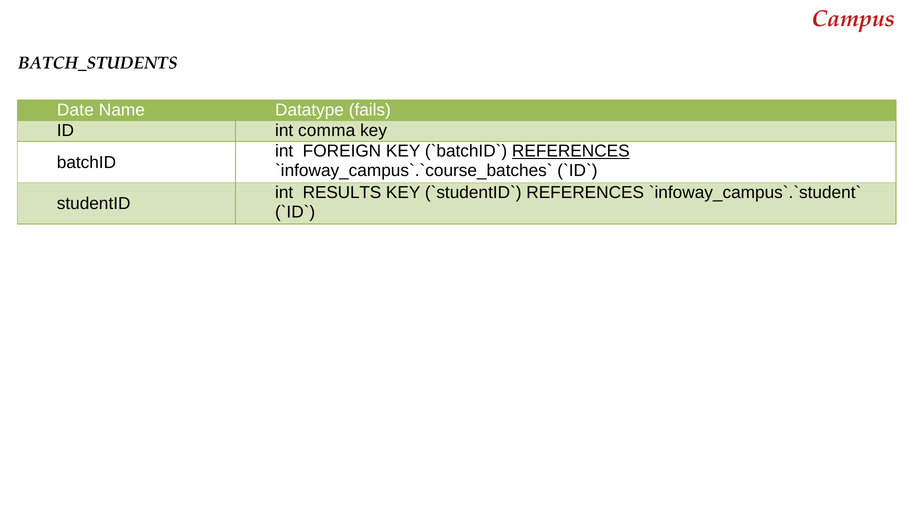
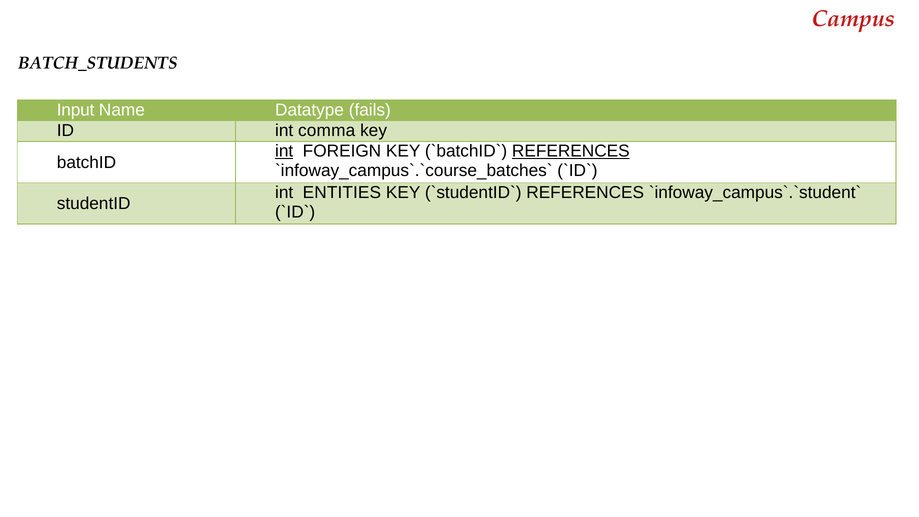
Date: Date -> Input
int at (284, 151) underline: none -> present
RESULTS: RESULTS -> ENTITIES
